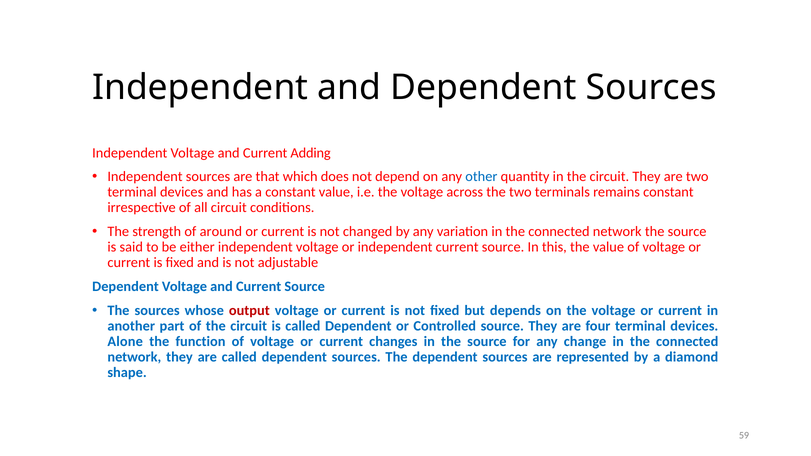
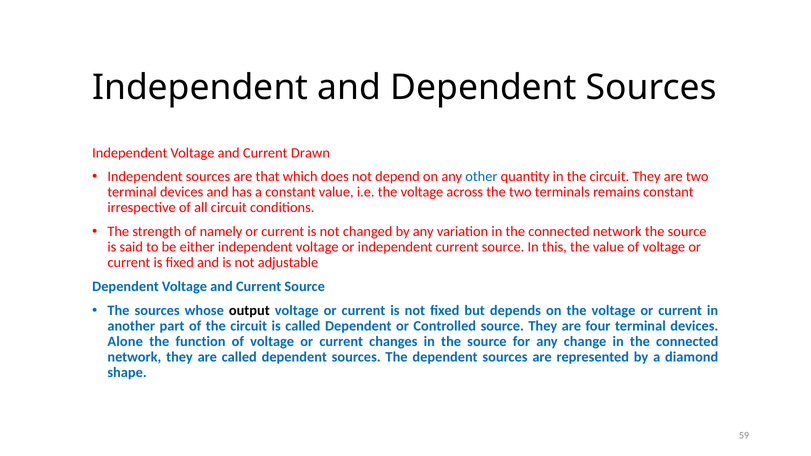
Adding: Adding -> Drawn
around: around -> namely
output colour: red -> black
